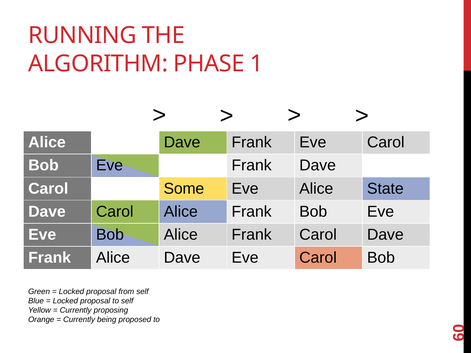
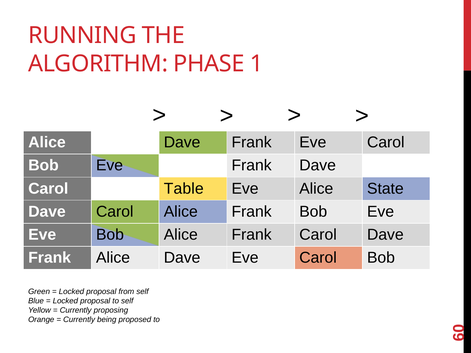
Some: Some -> Table
